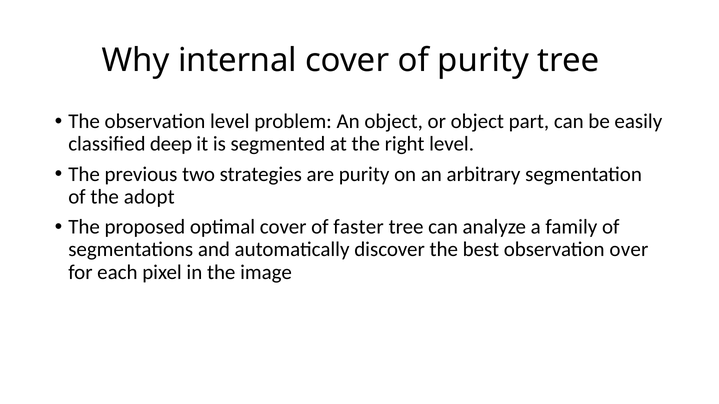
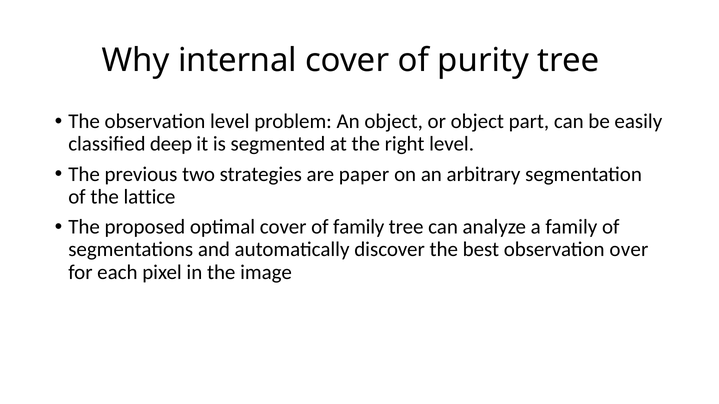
are purity: purity -> paper
adopt: adopt -> lattice
of faster: faster -> family
